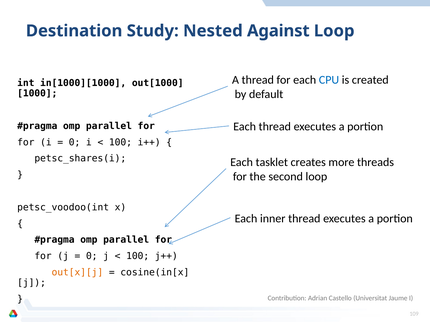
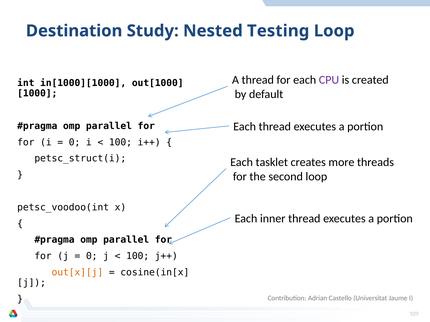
Against: Against -> Testing
CPU colour: blue -> purple
petsc_shares(i: petsc_shares(i -> petsc_struct(i
